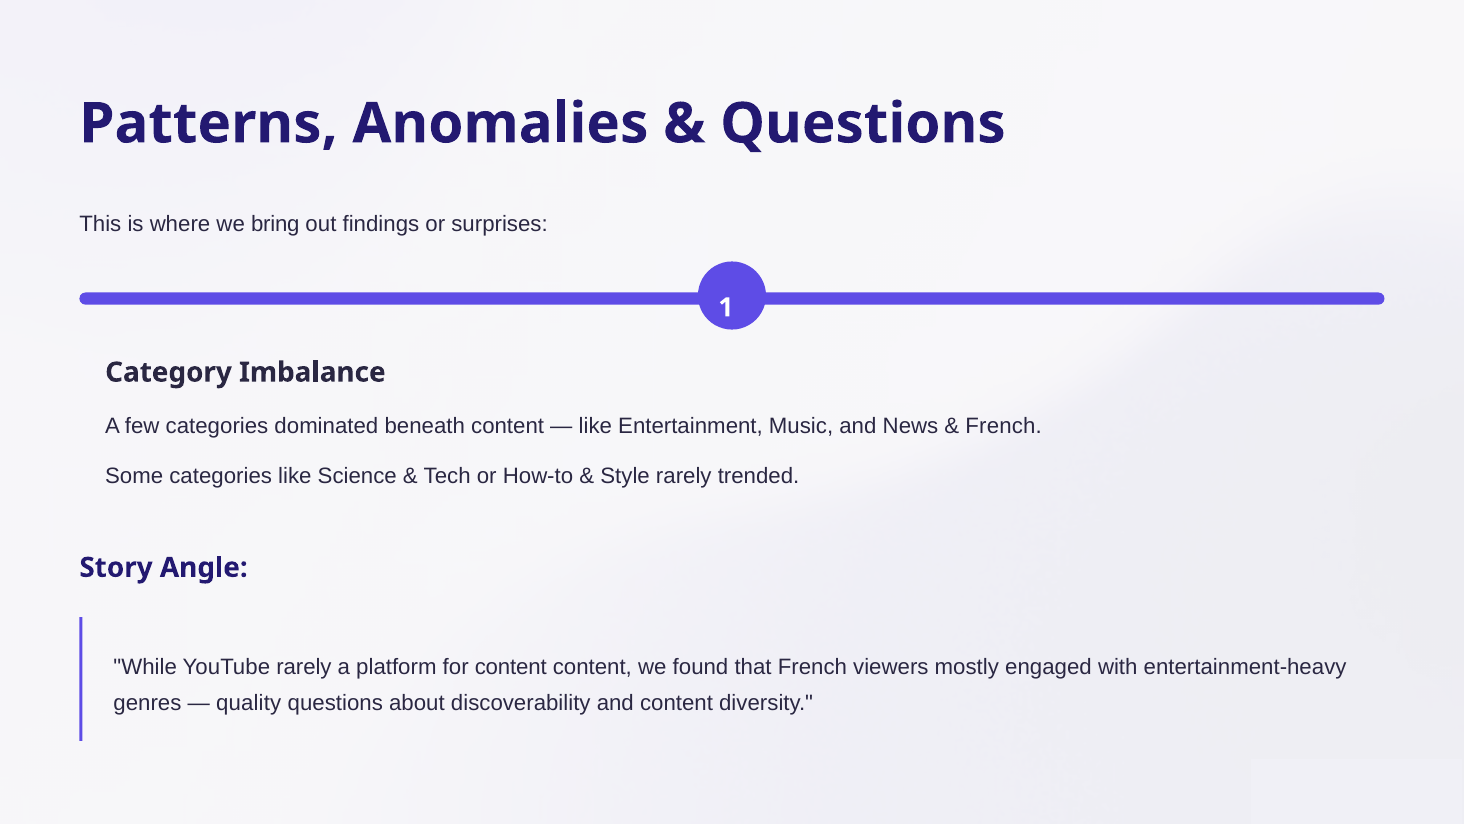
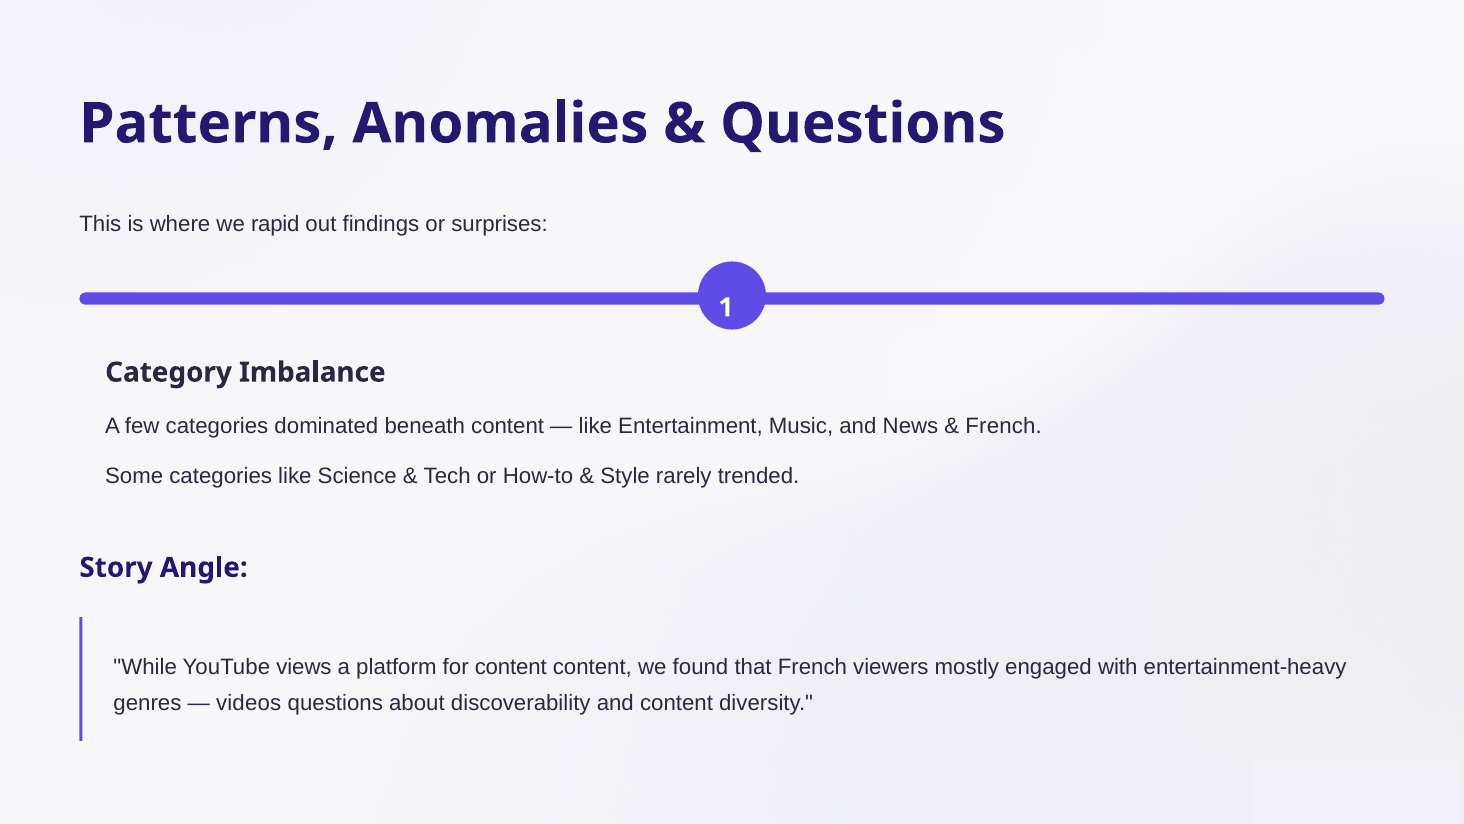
bring: bring -> rapid
YouTube rarely: rarely -> views
quality: quality -> videos
